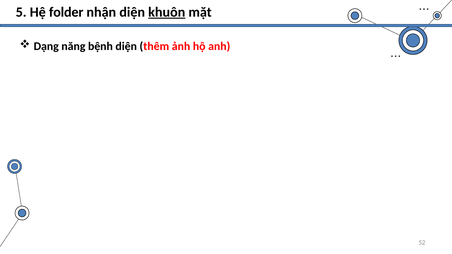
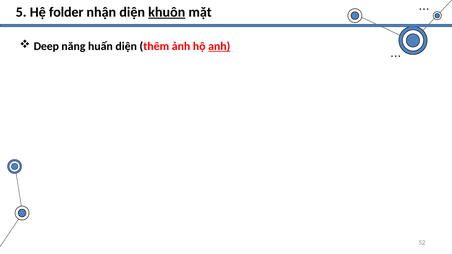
Dạng: Dạng -> Deep
bệnh: bệnh -> huấn
anh underline: none -> present
